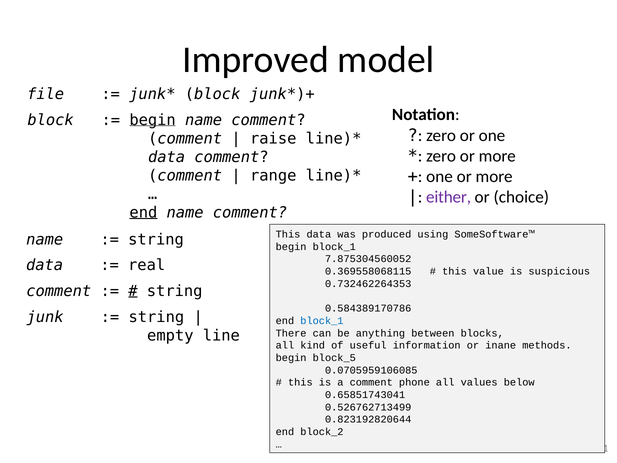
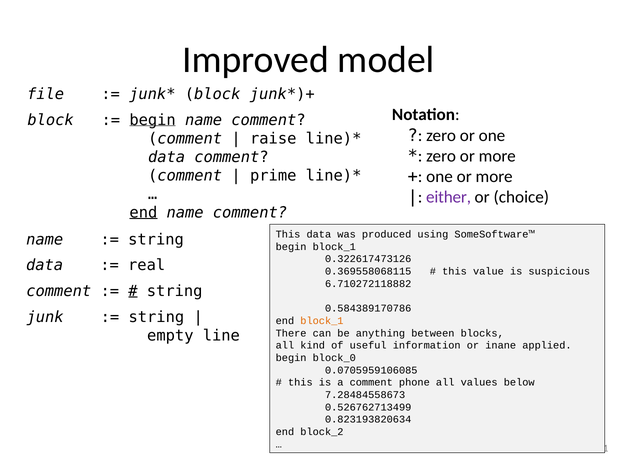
range: range -> prime
7.875304560052: 7.875304560052 -> 0.322617473126
0.732462264353: 0.732462264353 -> 6.710272118882
block_1 at (322, 321) colour: blue -> orange
methods: methods -> applied
block_5: block_5 -> block_0
0.65851743041: 0.65851743041 -> 7.28484558673
0.823192820644: 0.823192820644 -> 0.823193820634
